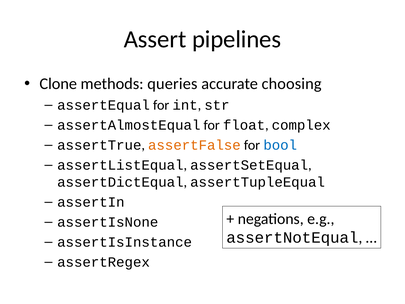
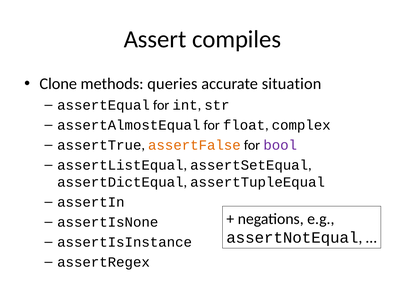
pipelines: pipelines -> compiles
choosing: choosing -> situation
bool colour: blue -> purple
